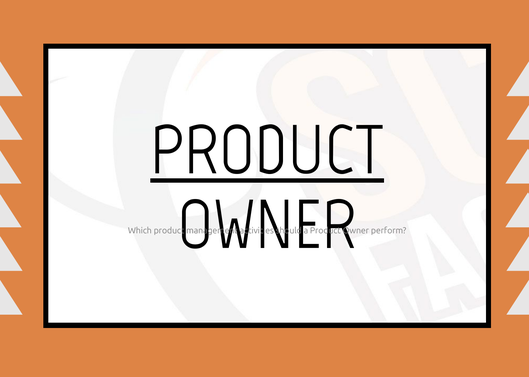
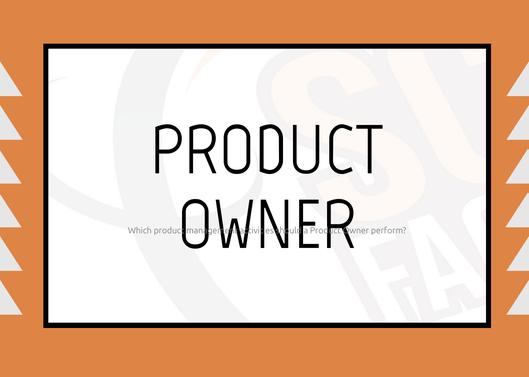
PRODUCT at (267, 151) underline: present -> none
